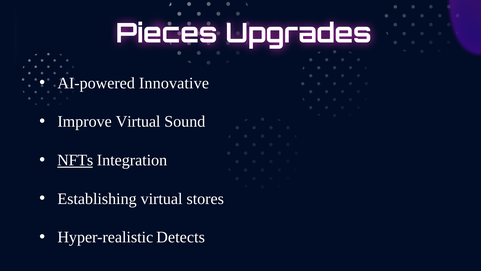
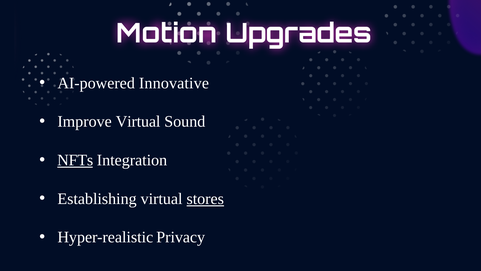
Pieces: Pieces -> Motion
stores underline: none -> present
Detects: Detects -> Privacy
